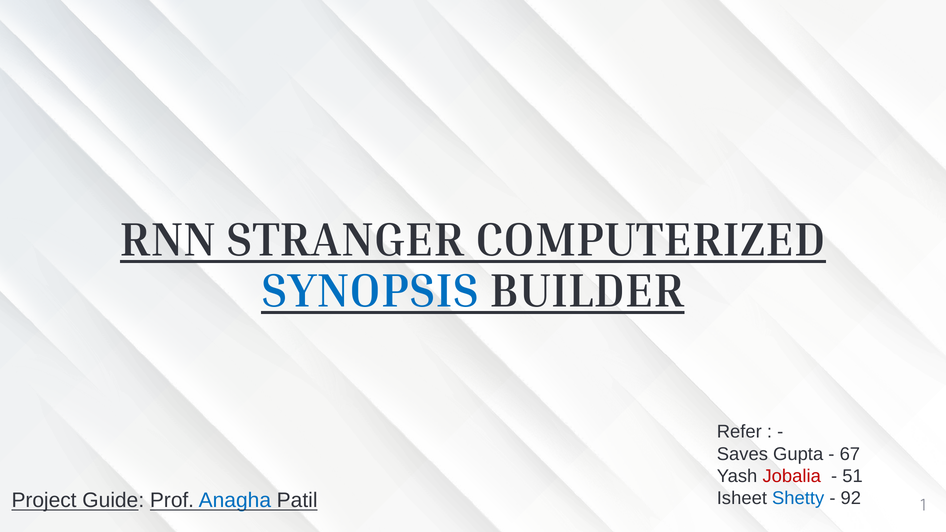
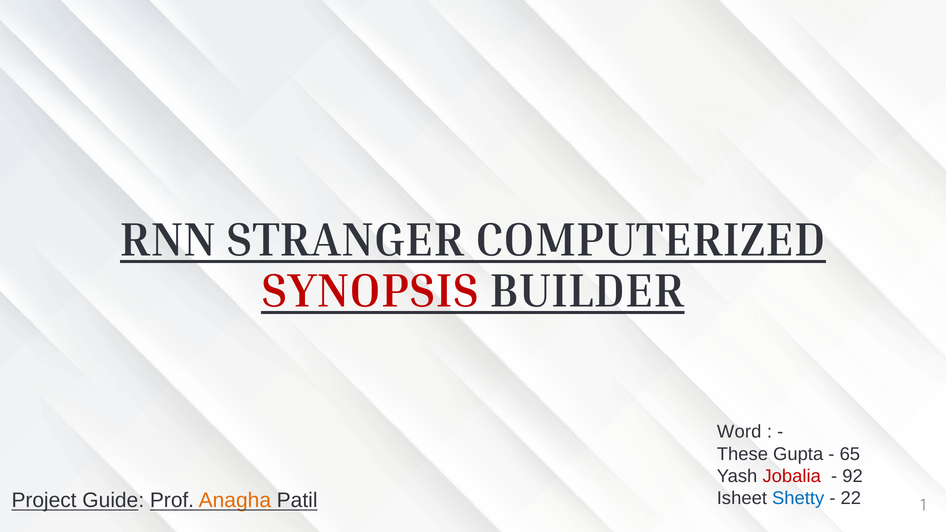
SYNOPSIS colour: blue -> red
Refer: Refer -> Word
Saves: Saves -> These
67: 67 -> 65
51: 51 -> 92
92: 92 -> 22
Anagha colour: blue -> orange
